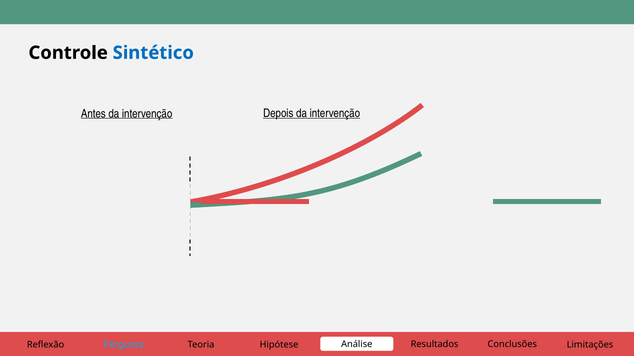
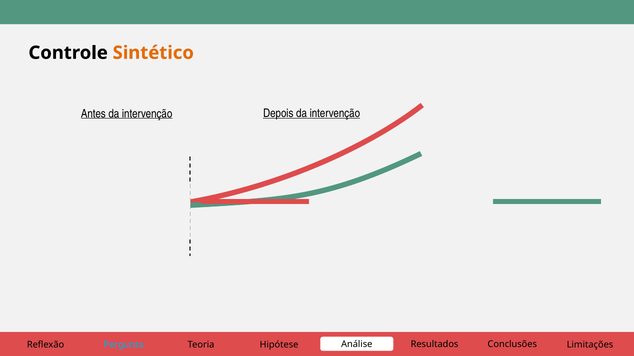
Sintético colour: blue -> orange
